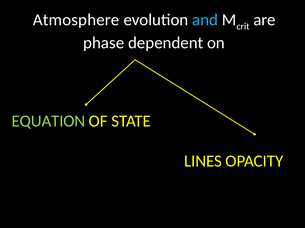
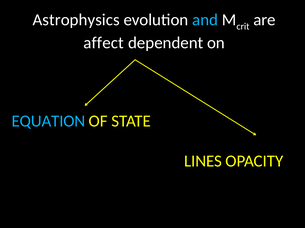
Atmosphere: Atmosphere -> Astrophysics
phase: phase -> affect
EQUATION colour: light green -> light blue
